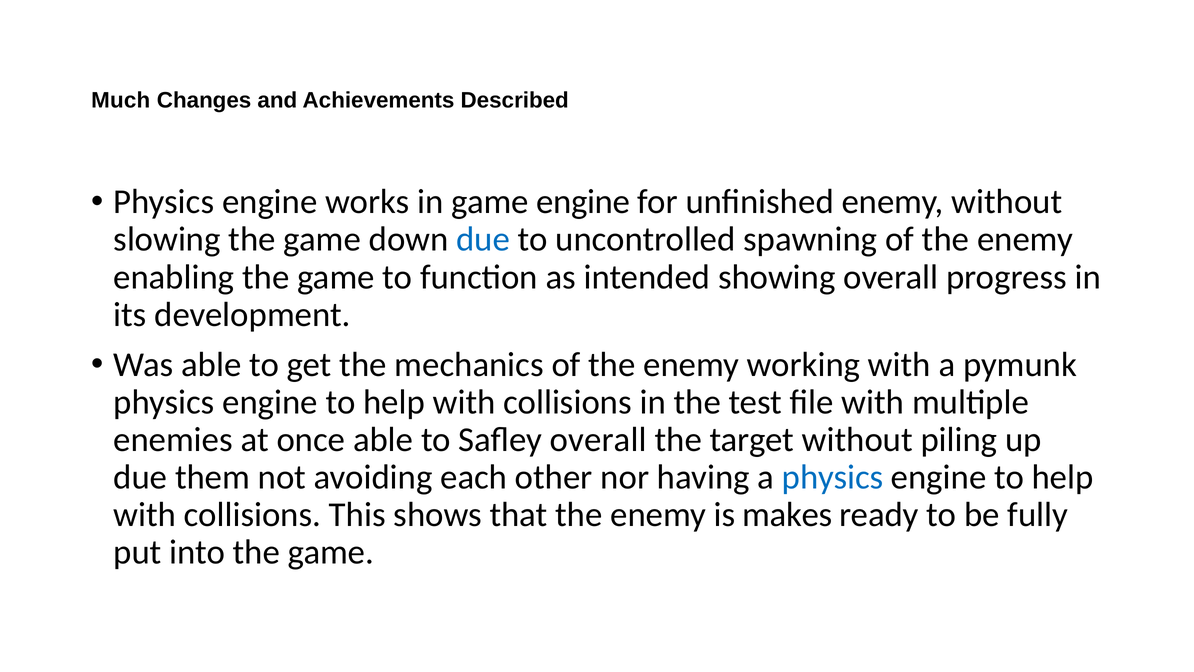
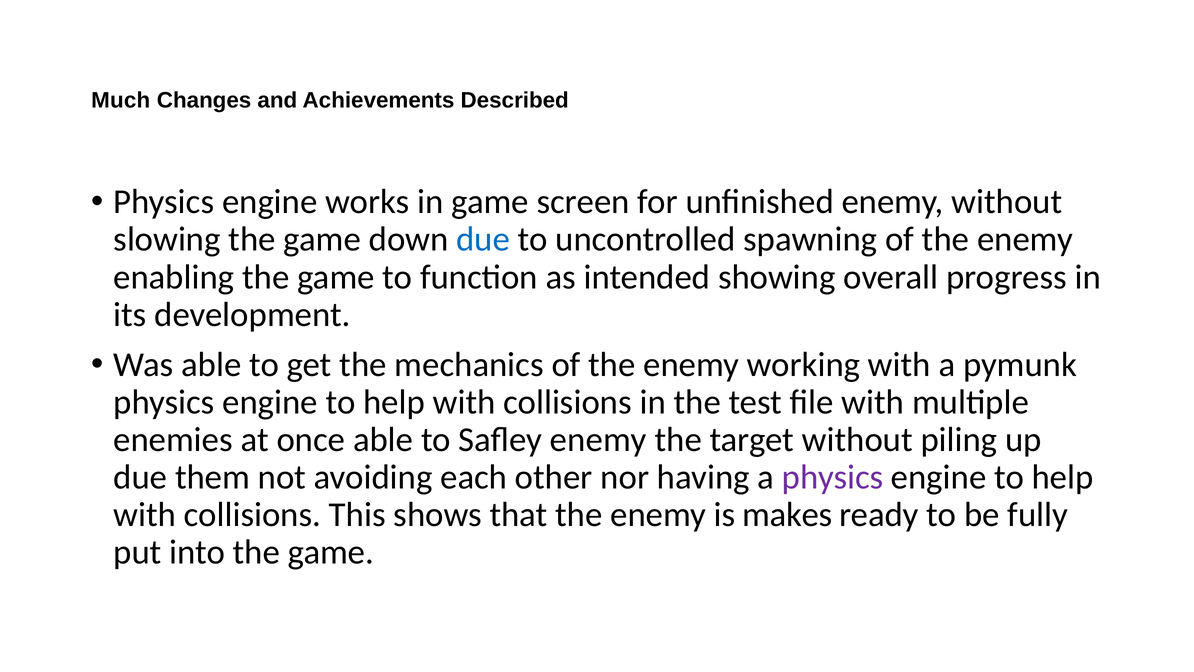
game engine: engine -> screen
Safley overall: overall -> enemy
physics at (833, 477) colour: blue -> purple
